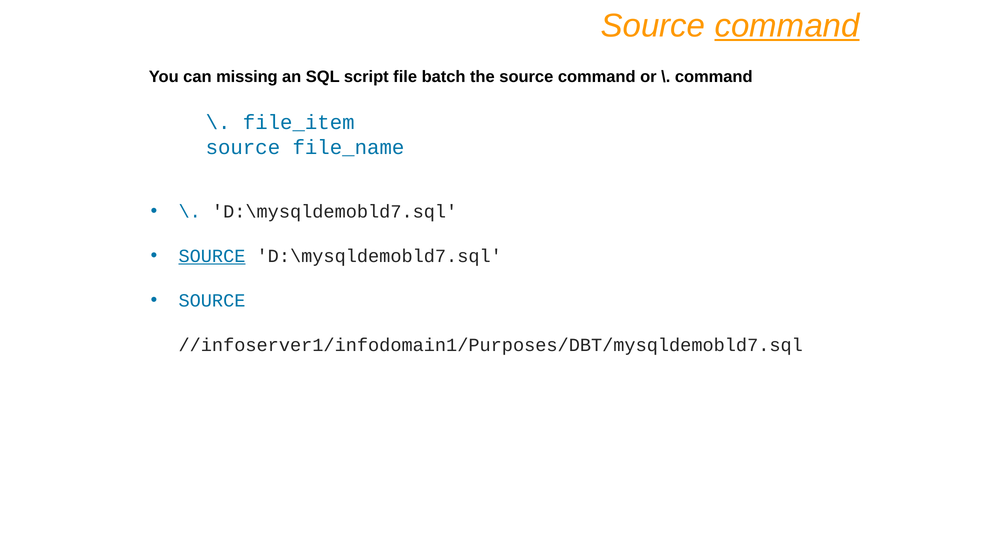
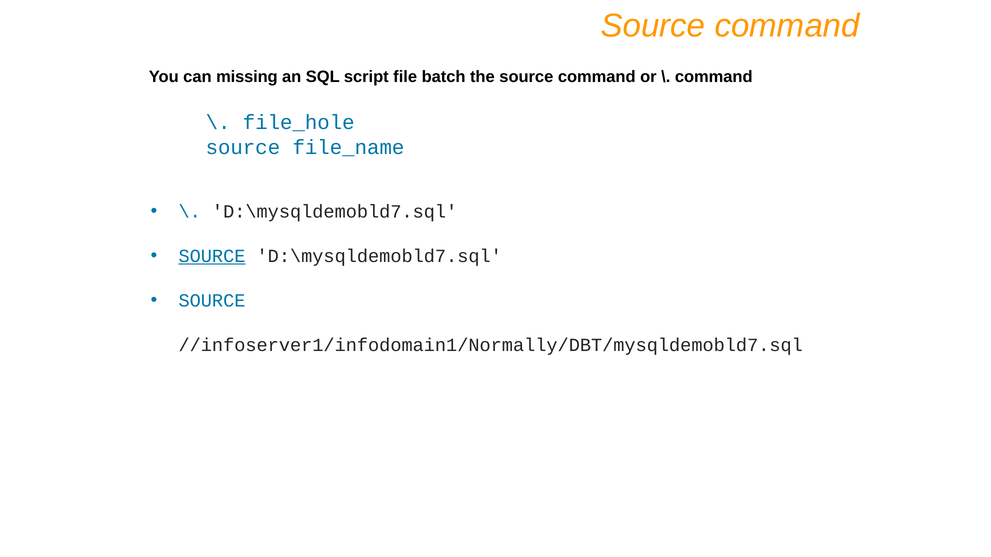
command at (787, 26) underline: present -> none
file_item: file_item -> file_hole
//infoserver1/infodomain1/Purposes/DBT/mysqldemobld7.sql: //infoserver1/infodomain1/Purposes/DBT/mysqldemobld7.sql -> //infoserver1/infodomain1/Normally/DBT/mysqldemobld7.sql
